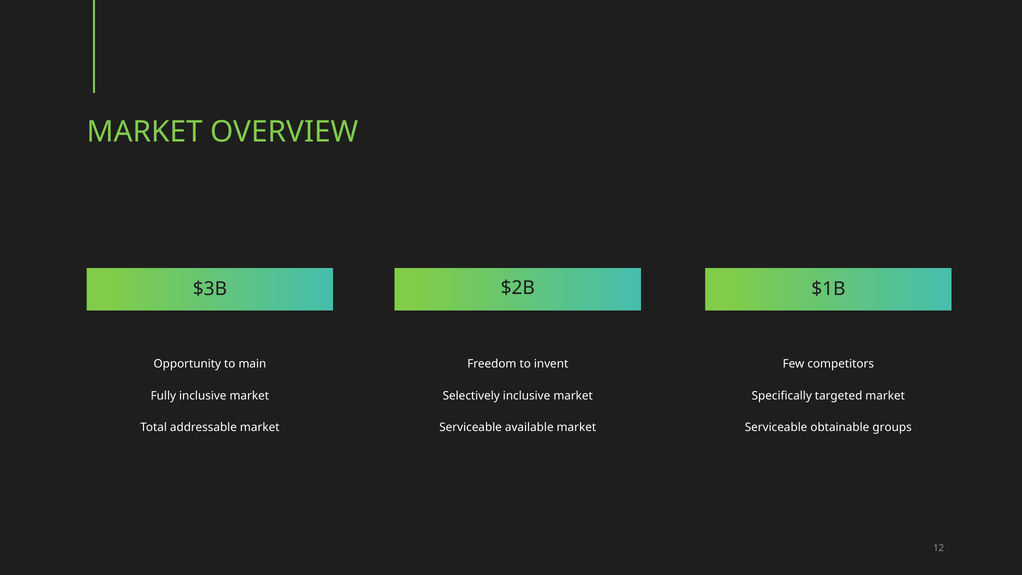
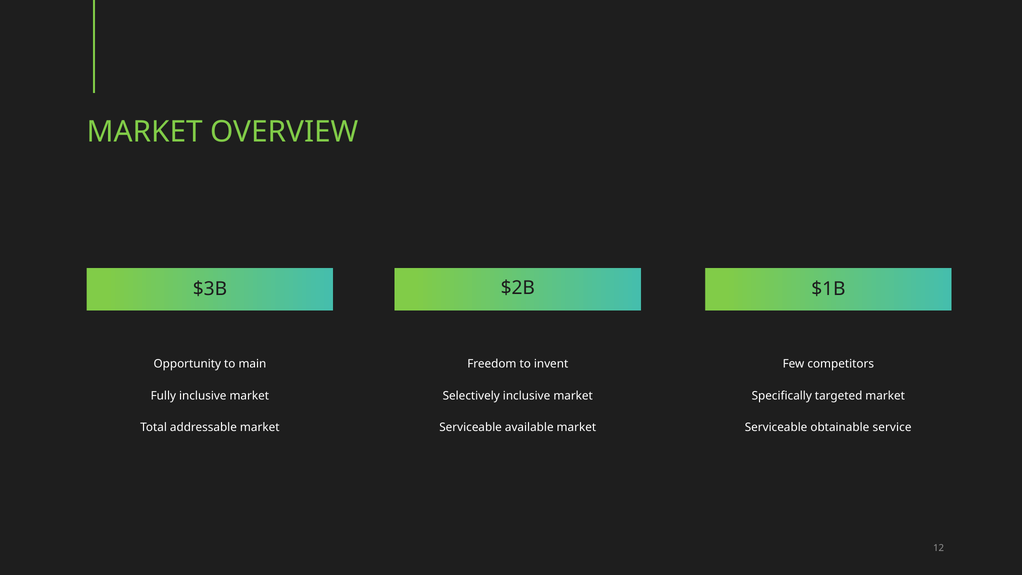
groups: groups -> service
